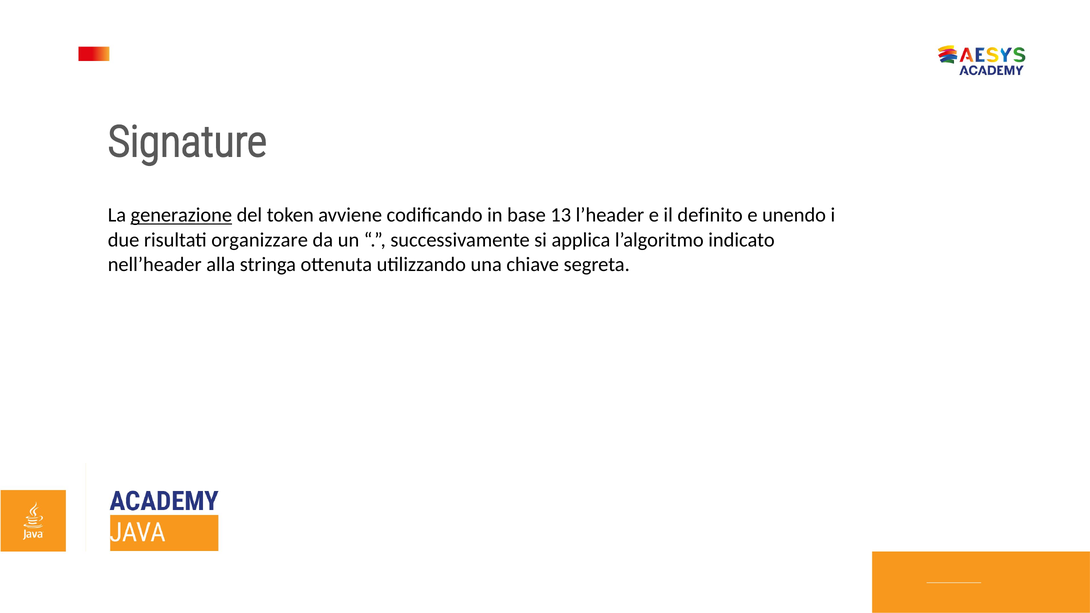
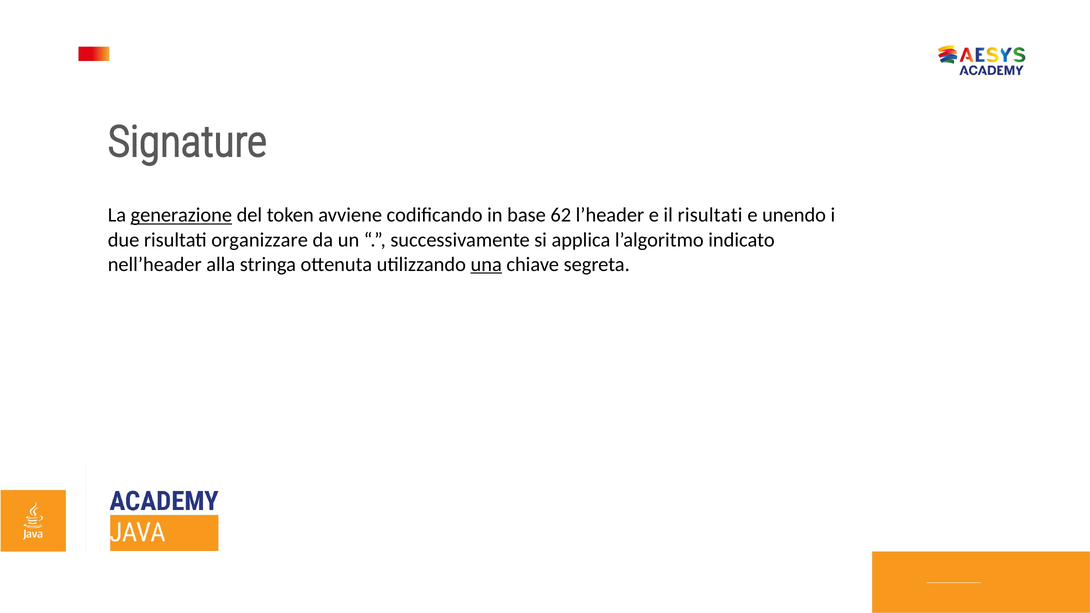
13: 13 -> 62
il definito: definito -> risultati
una underline: none -> present
